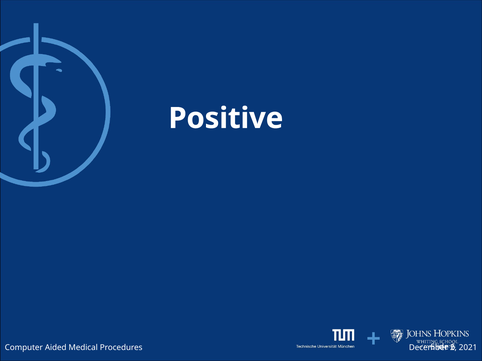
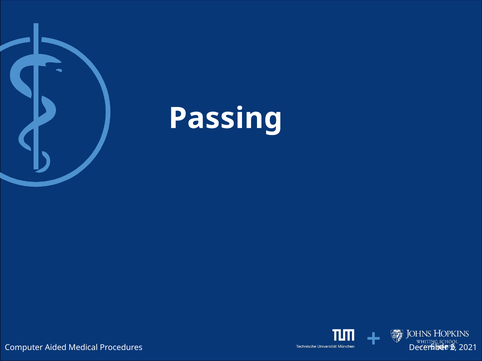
Positive: Positive -> Passing
